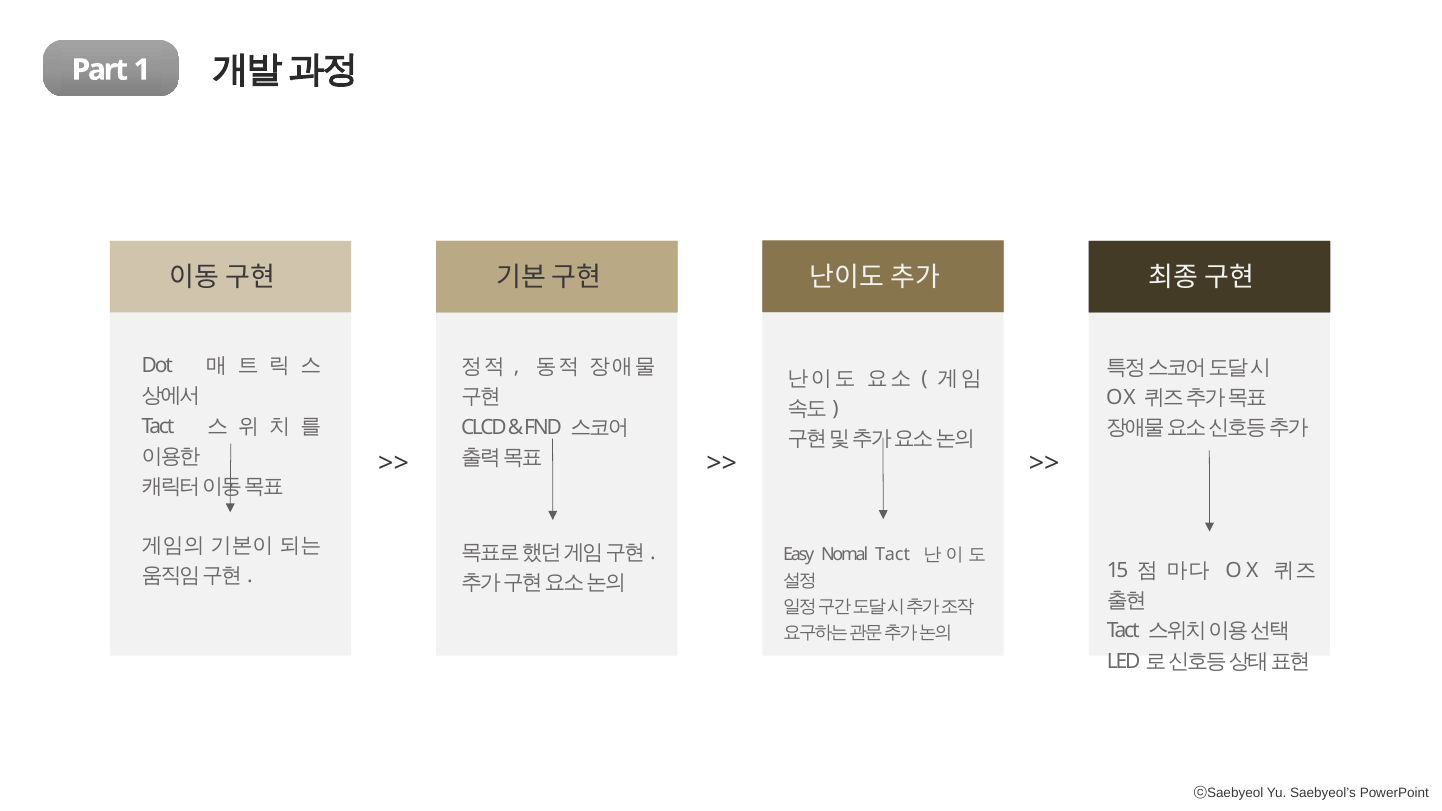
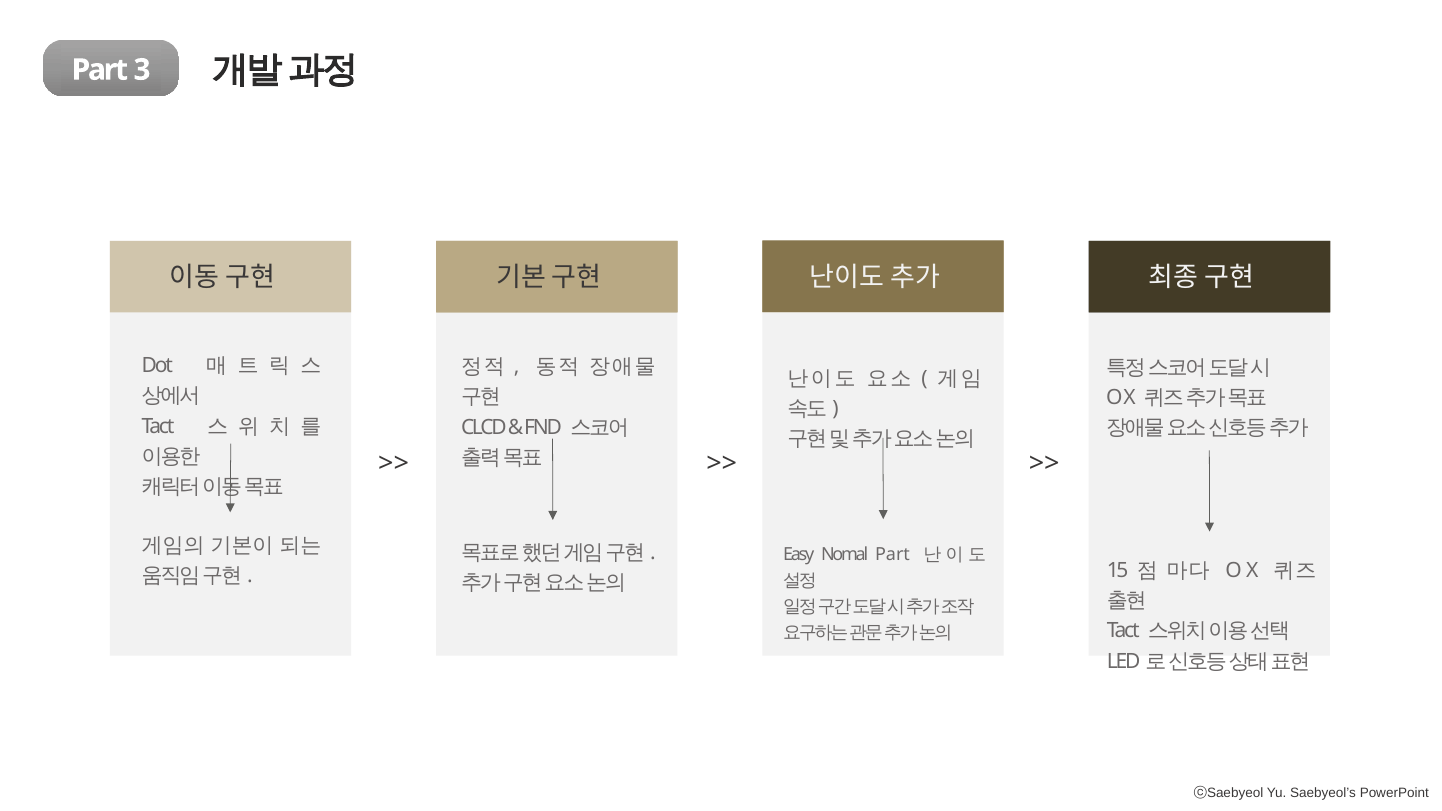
Part 1: 1 -> 3
Nomal Tact: Tact -> Part
